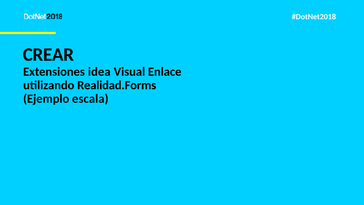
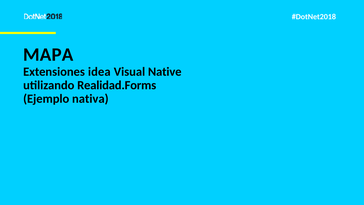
CREAR: CREAR -> MAPA
Enlace: Enlace -> Native
escala: escala -> nativa
